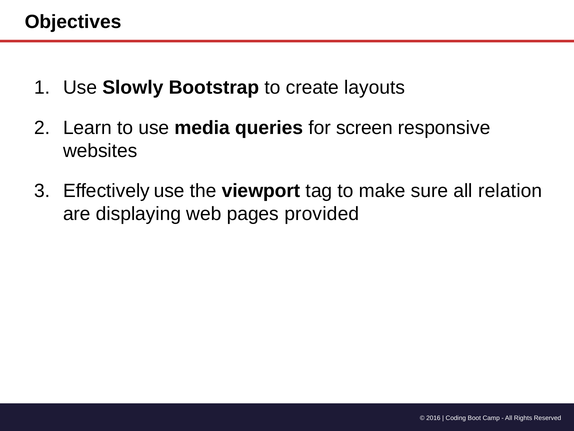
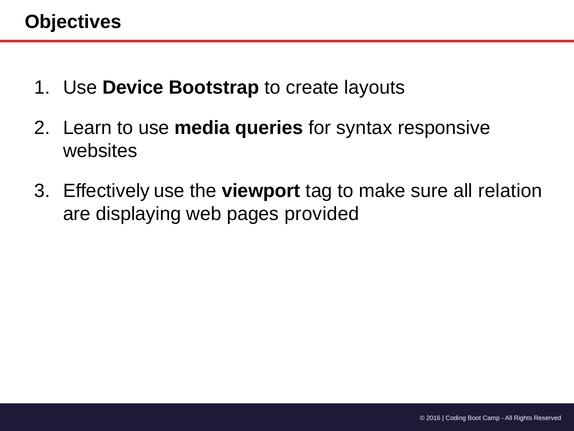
Slowly: Slowly -> Device
screen: screen -> syntax
